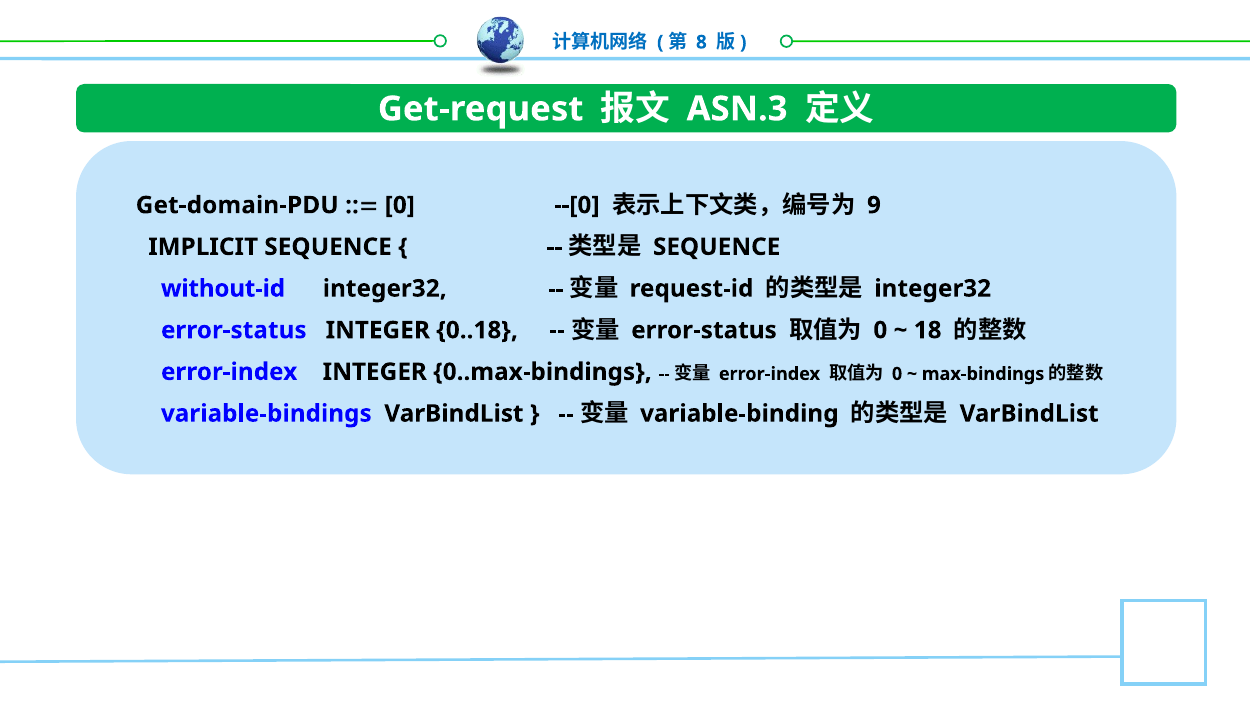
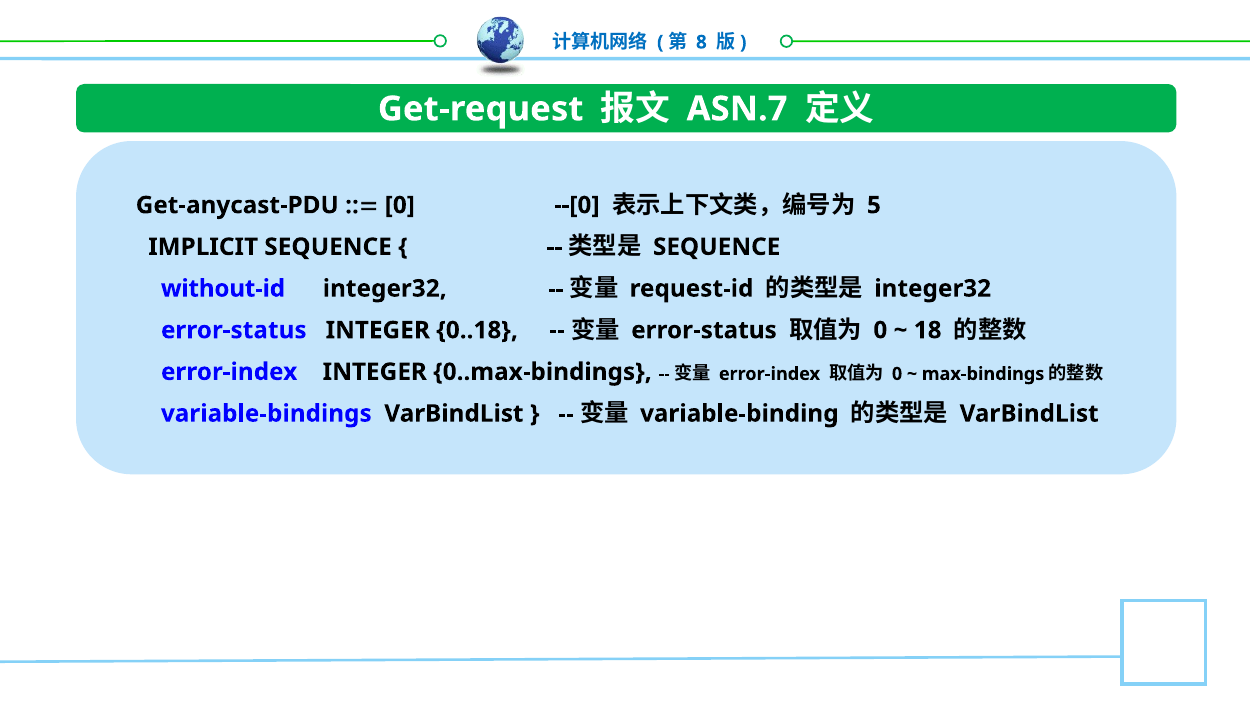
ASN.3: ASN.3 -> ASN.7
Get-domain-PDU: Get-domain-PDU -> Get-anycast-PDU
9: 9 -> 5
